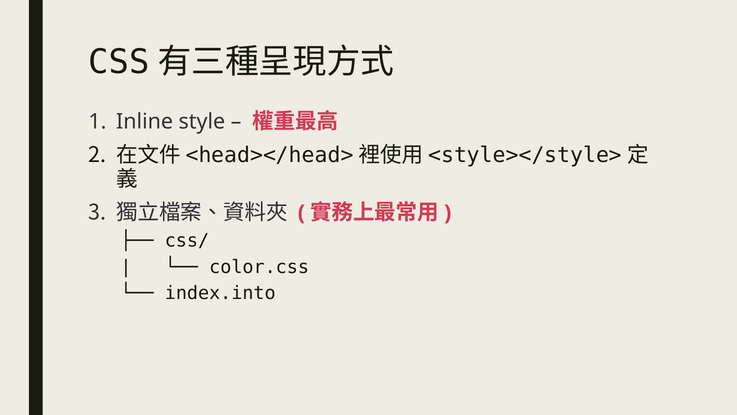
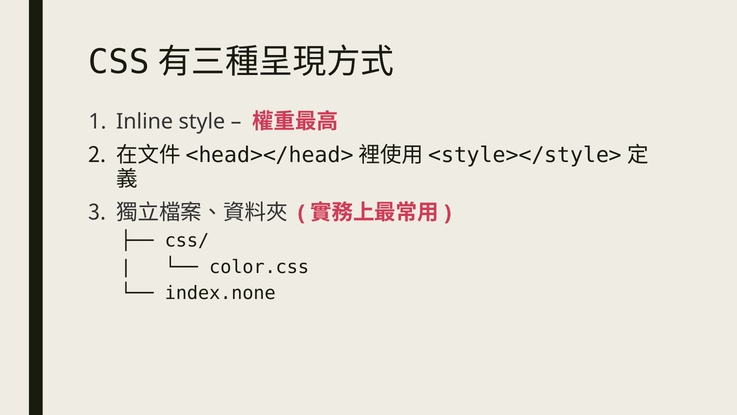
index.into: index.into -> index.none
